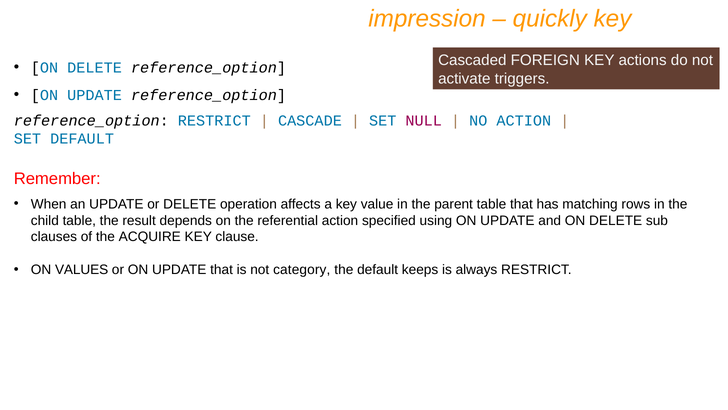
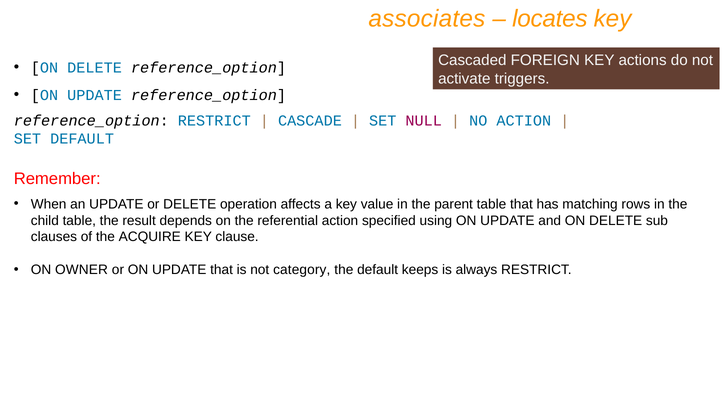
impression: impression -> associates
quickly: quickly -> locates
VALUES: VALUES -> OWNER
